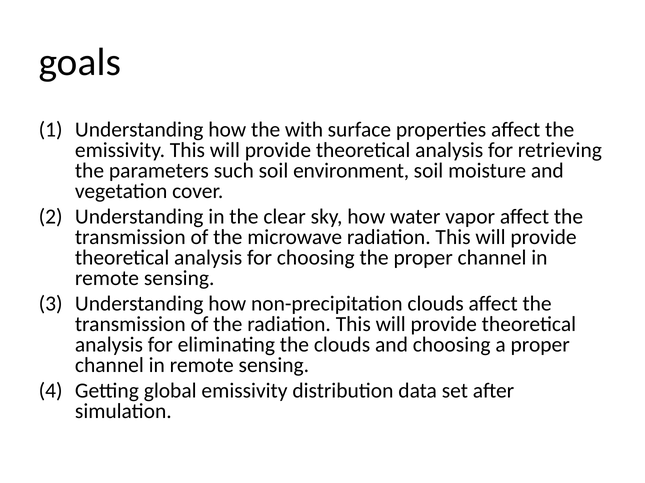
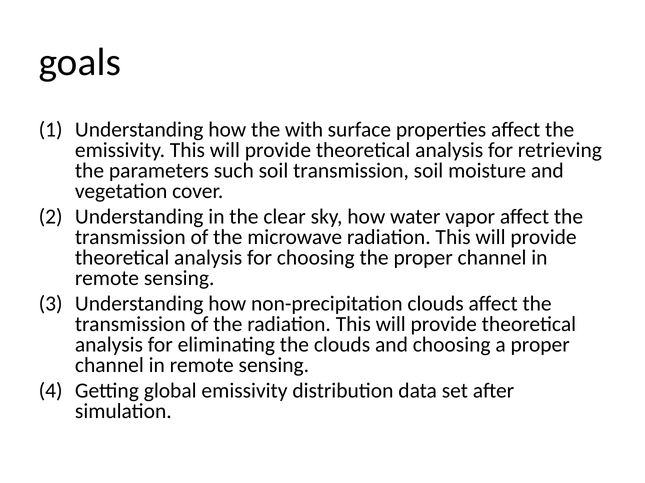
soil environment: environment -> transmission
